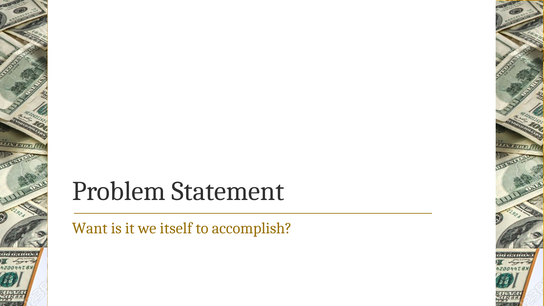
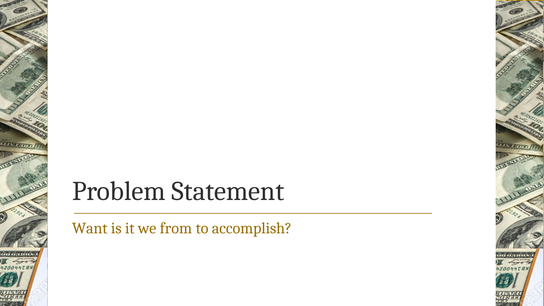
itself: itself -> from
